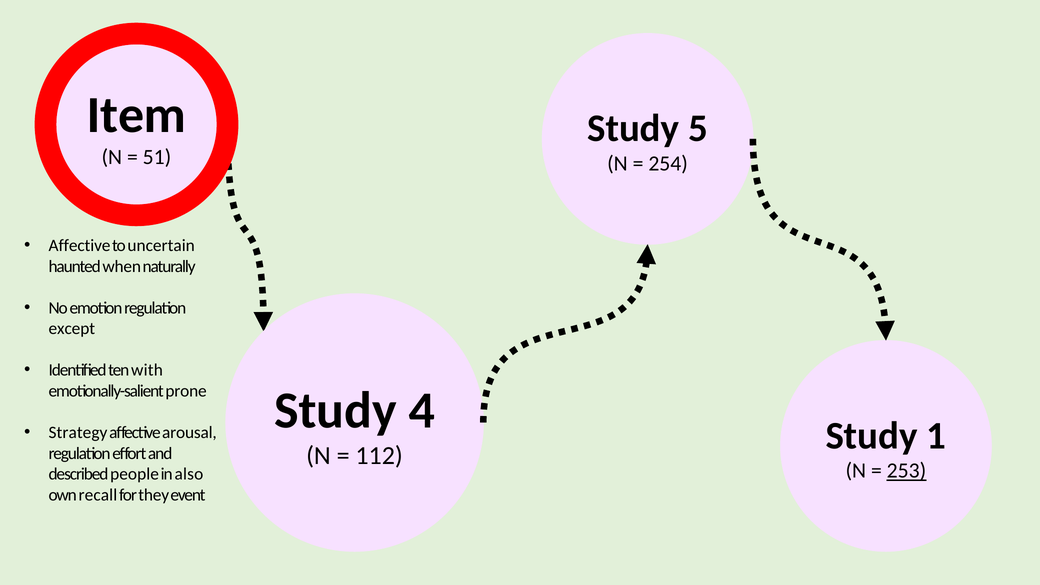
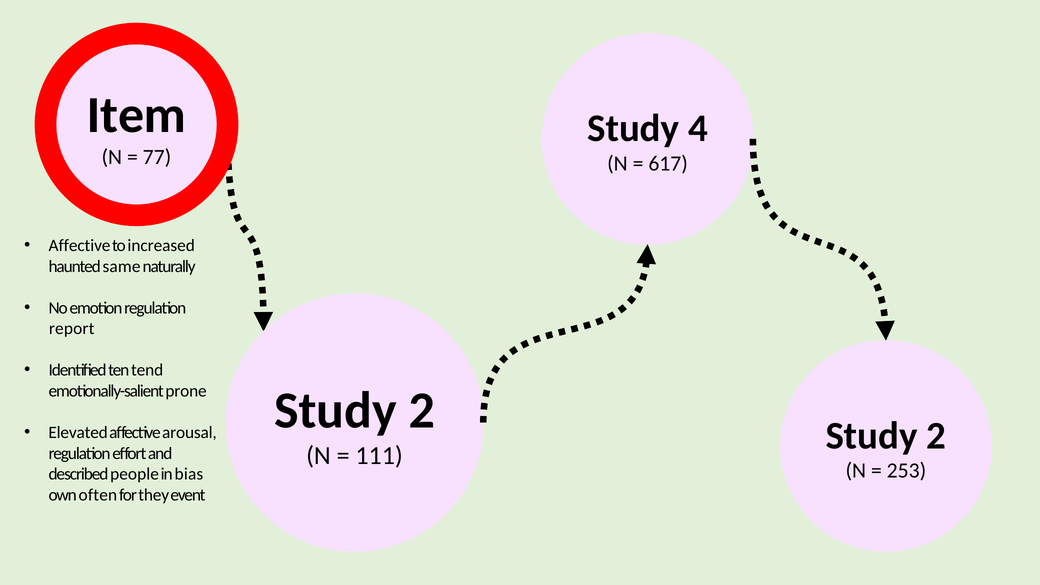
5: 5 -> 4
51: 51 -> 77
254: 254 -> 617
uncertain: uncertain -> increased
when: when -> same
except: except -> report
with: with -> tend
4 at (422, 411): 4 -> 2
1 at (936, 436): 1 -> 2
Strategy: Strategy -> Elevated
112: 112 -> 111
253 underline: present -> none
also: also -> bias
recall: recall -> often
